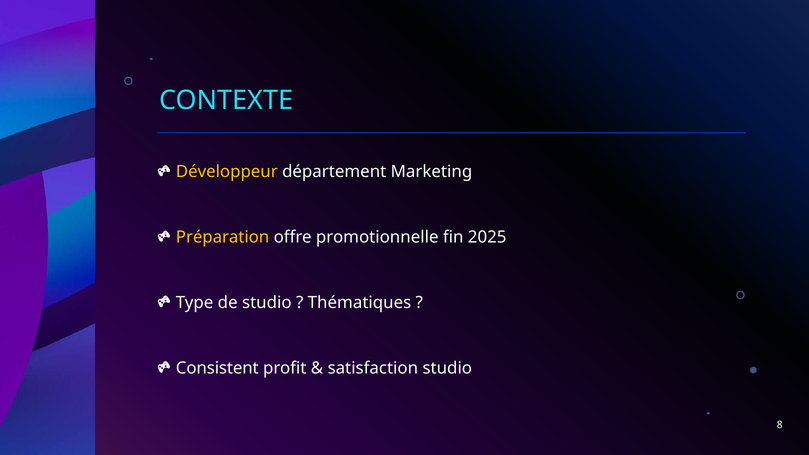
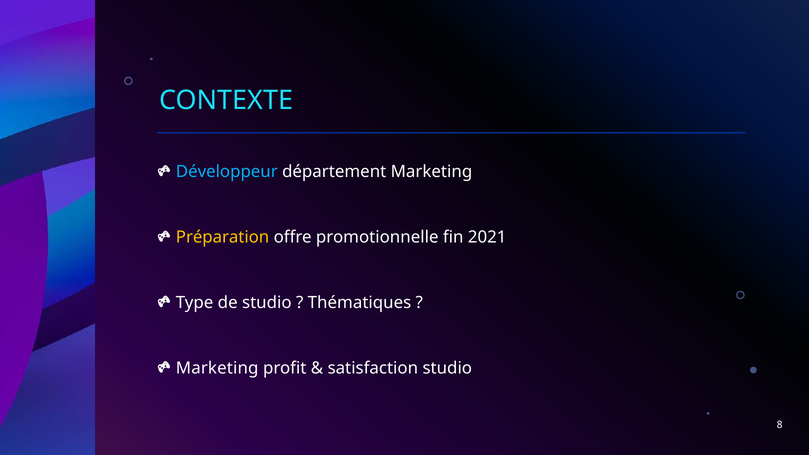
Développeur colour: yellow -> light blue
2025: 2025 -> 2021
Consistent at (217, 368): Consistent -> Marketing
